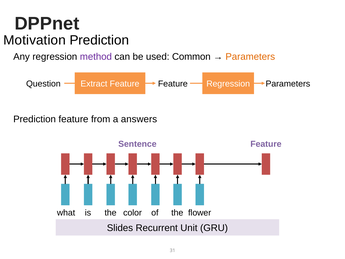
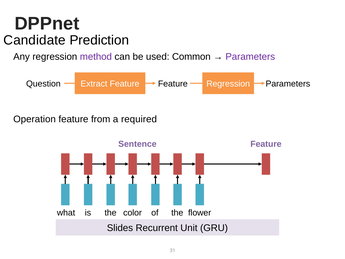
Motivation: Motivation -> Candidate
Parameters at (250, 57) colour: orange -> purple
Prediction at (35, 119): Prediction -> Operation
answers: answers -> required
